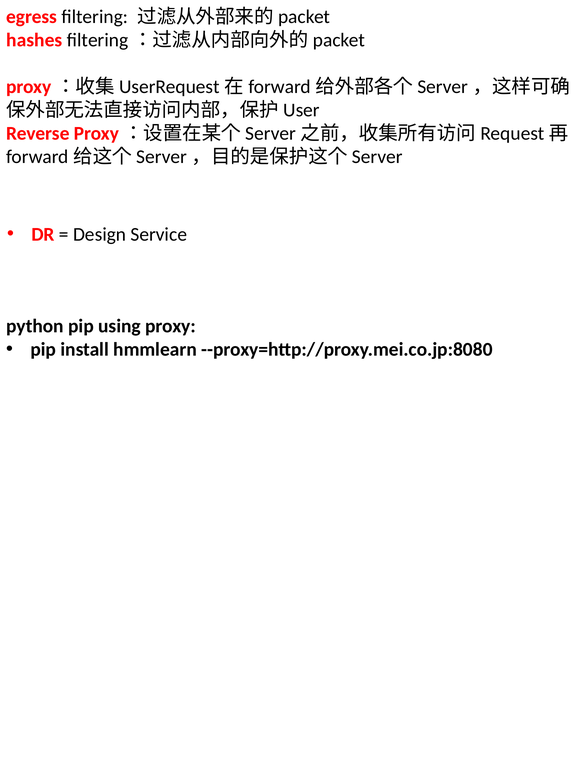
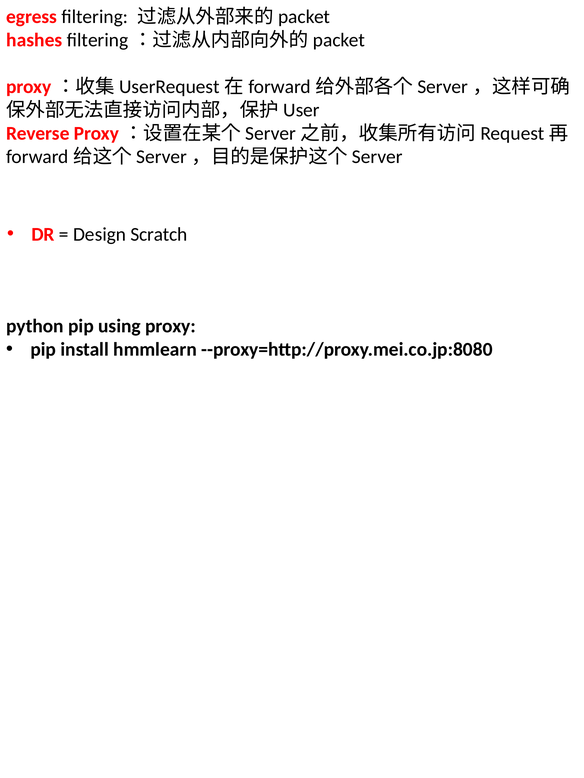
Service: Service -> Scratch
